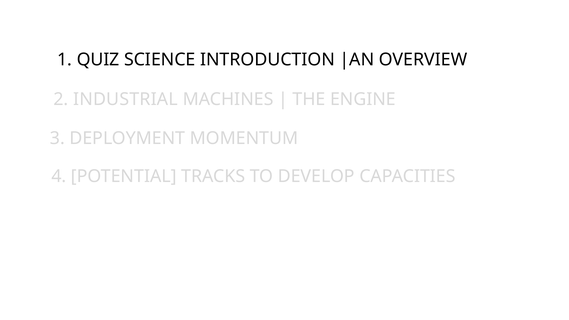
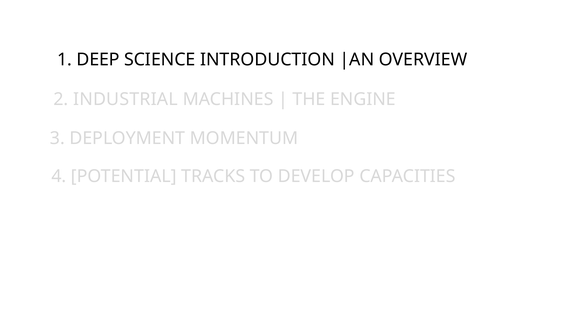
QUIZ: QUIZ -> DEEP
